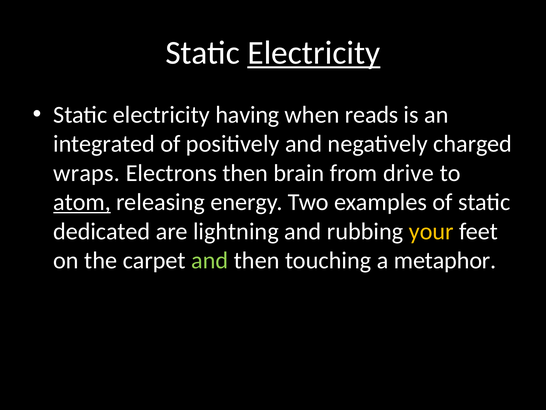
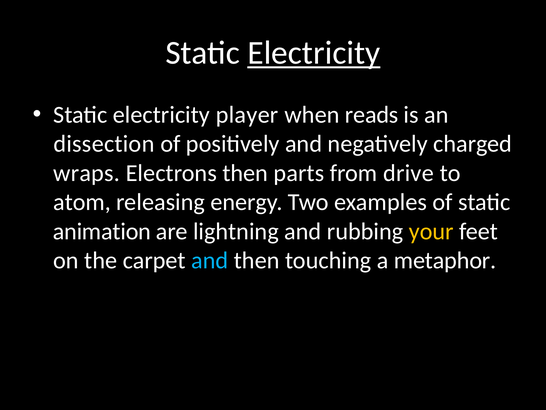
having: having -> player
integrated: integrated -> dissection
brain: brain -> parts
atom underline: present -> none
dedicated: dedicated -> animation
and at (210, 260) colour: light green -> light blue
